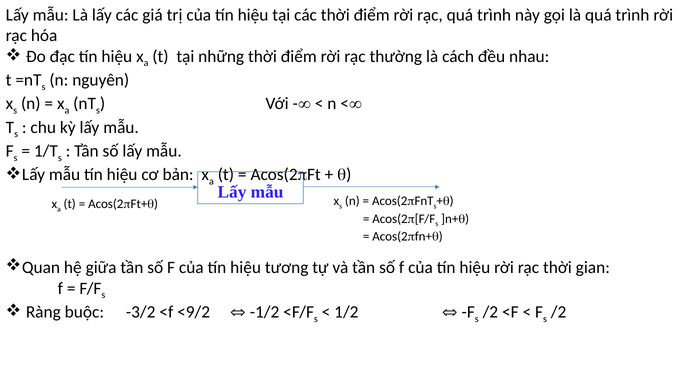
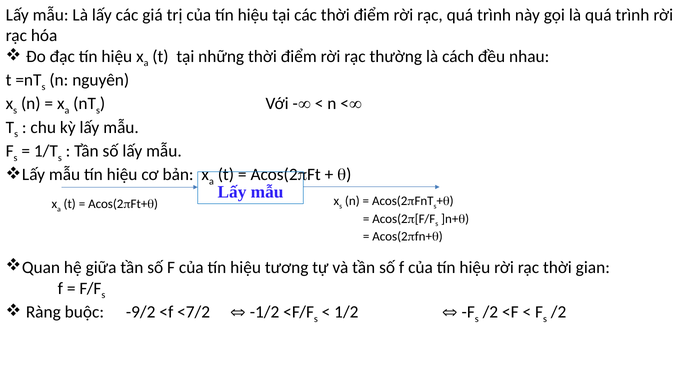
-3/2: -3/2 -> -9/2
<9/2: <9/2 -> <7/2
